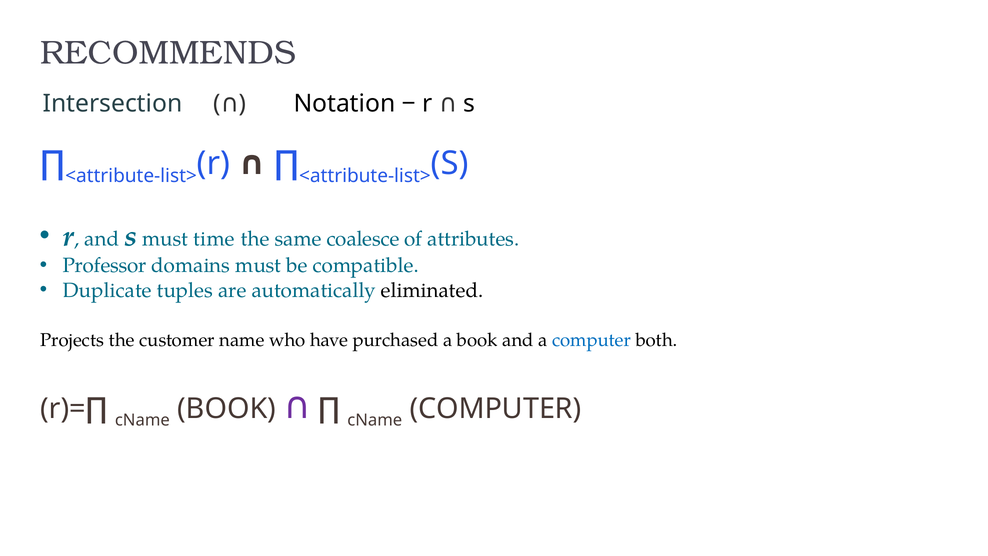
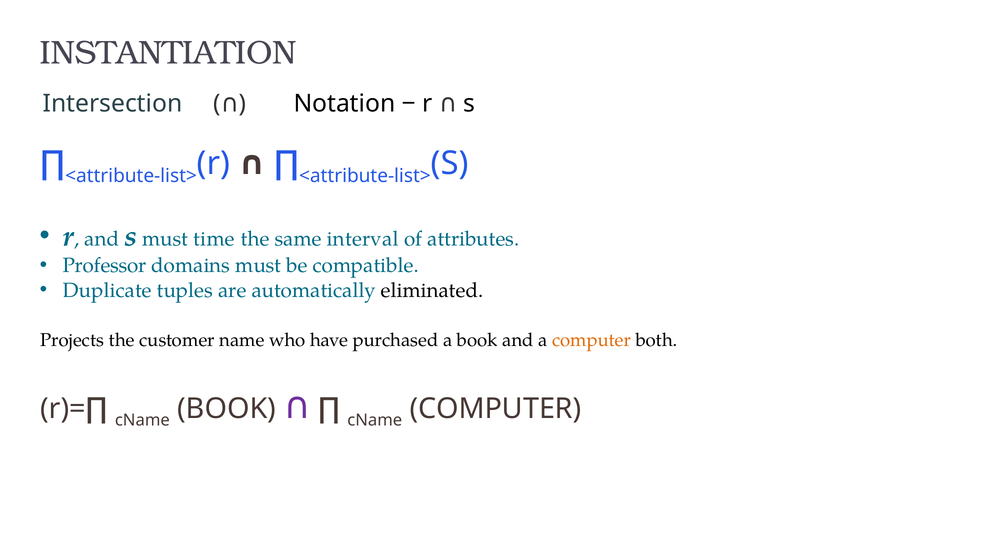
RECOMMENDS: RECOMMENDS -> INSTANTIATION
coalesce: coalesce -> interval
computer at (592, 340) colour: blue -> orange
